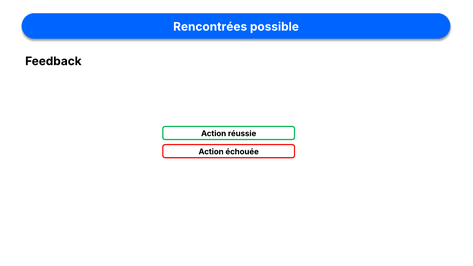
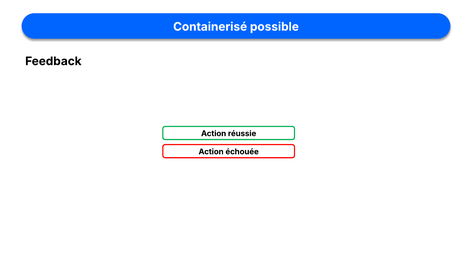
Rencontrées: Rencontrées -> Containerisé
